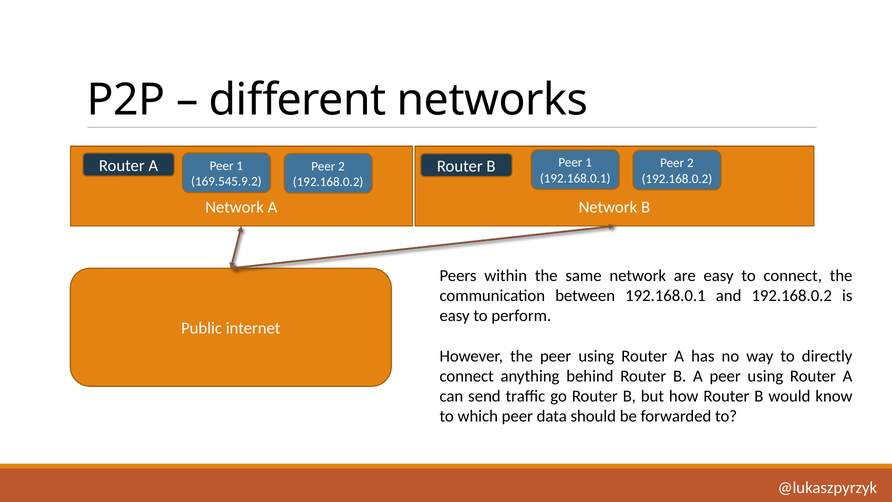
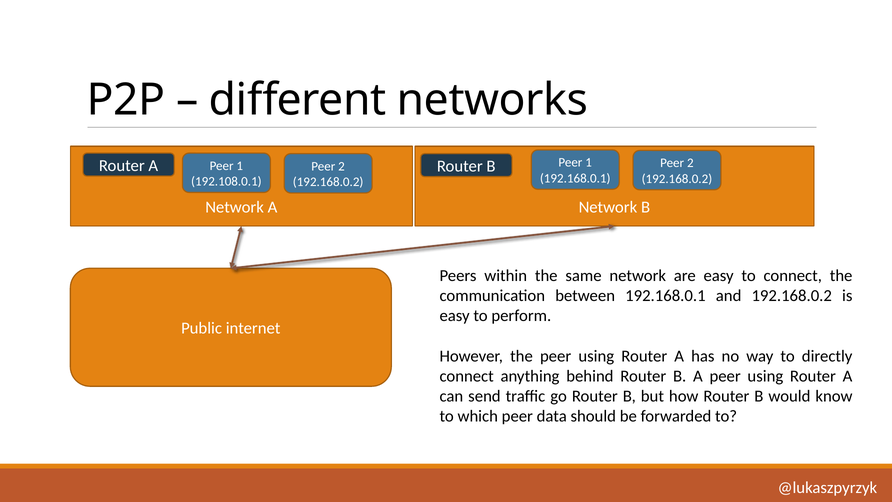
169.545.9.2: 169.545.9.2 -> 192.108.0.1
